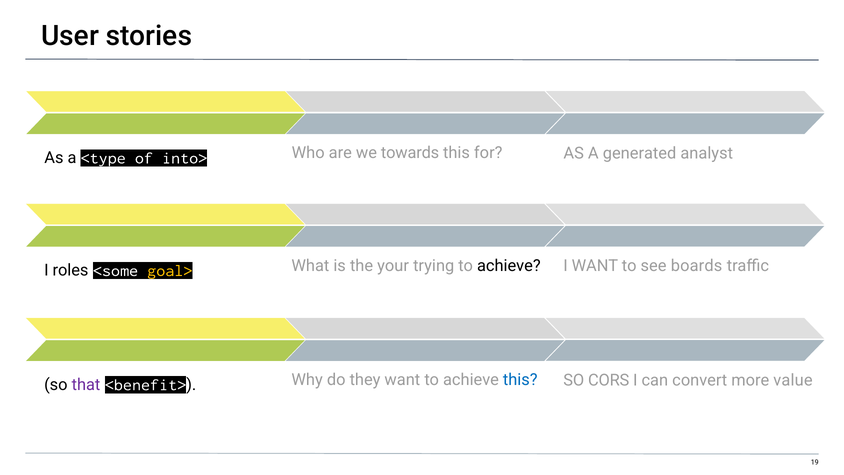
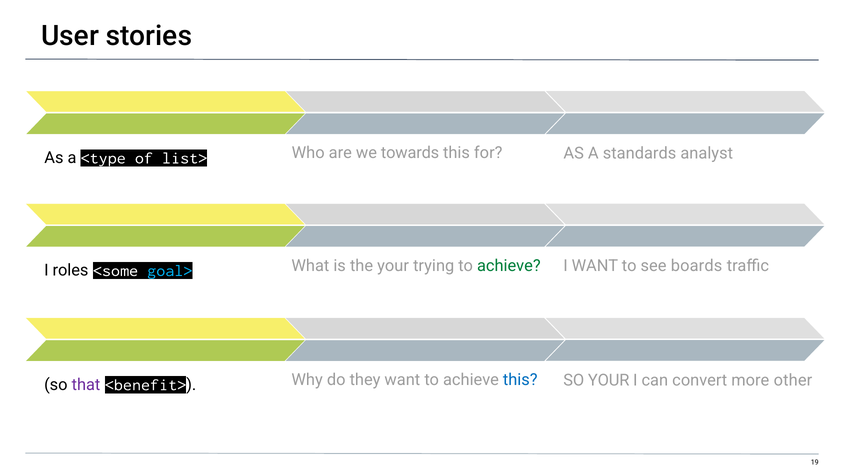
into>: into> -> list>
generated: generated -> standards
achieve at (509, 266) colour: black -> green
goal> colour: yellow -> light blue
SO CORS: CORS -> YOUR
value: value -> other
